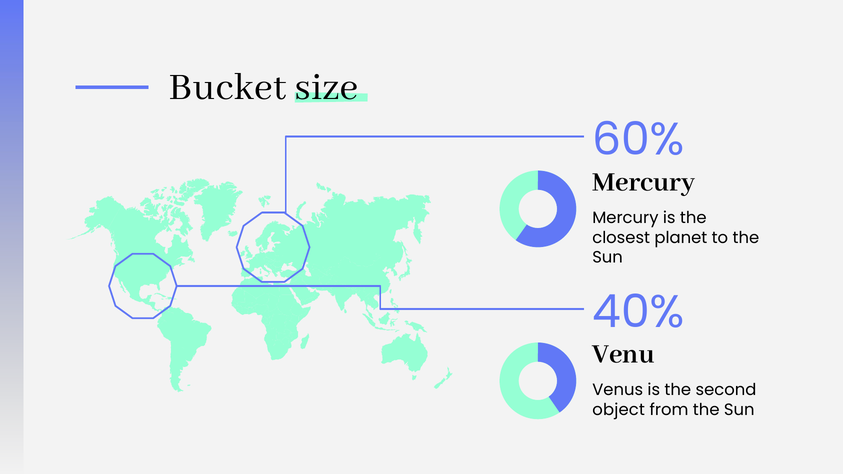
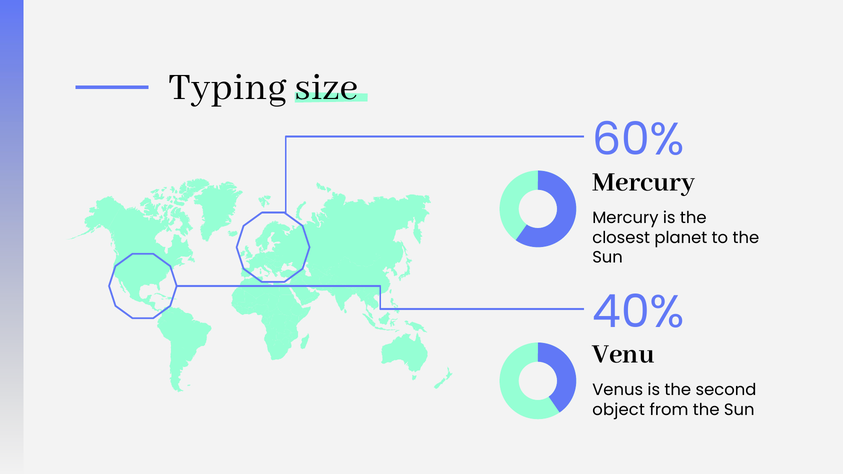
Bucket: Bucket -> Typing
